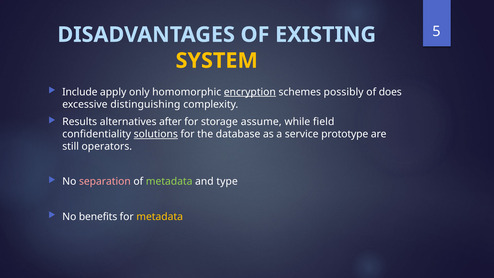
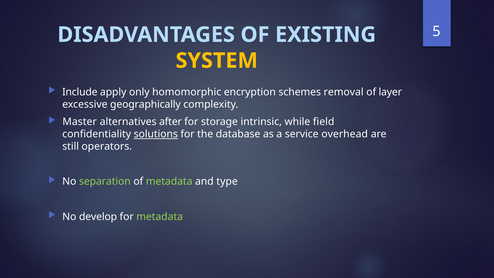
encryption underline: present -> none
possibly: possibly -> removal
does: does -> layer
distinguishing: distinguishing -> geographically
Results: Results -> Master
assume: assume -> intrinsic
prototype: prototype -> overhead
separation colour: pink -> light green
benefits: benefits -> develop
metadata at (160, 217) colour: yellow -> light green
